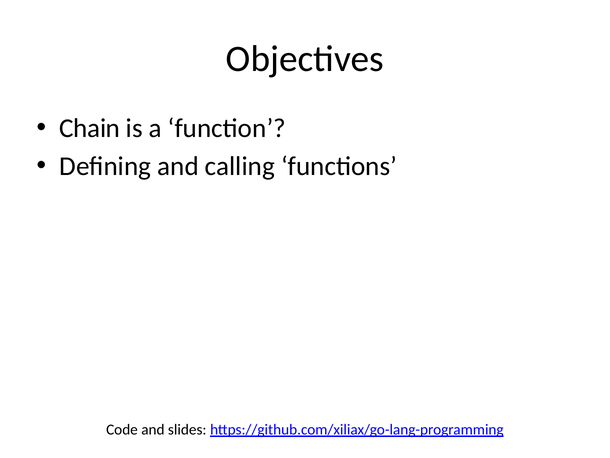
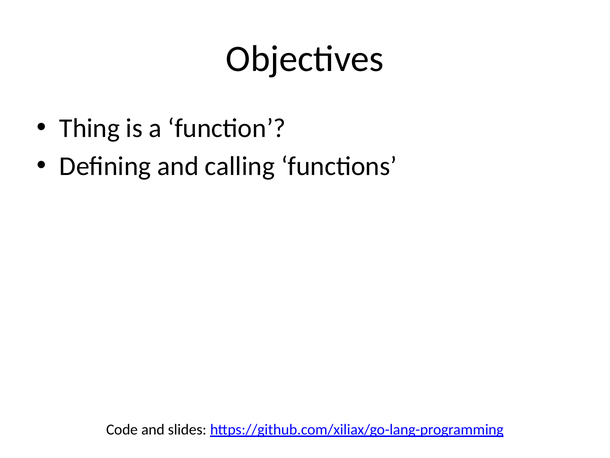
Chain: Chain -> Thing
